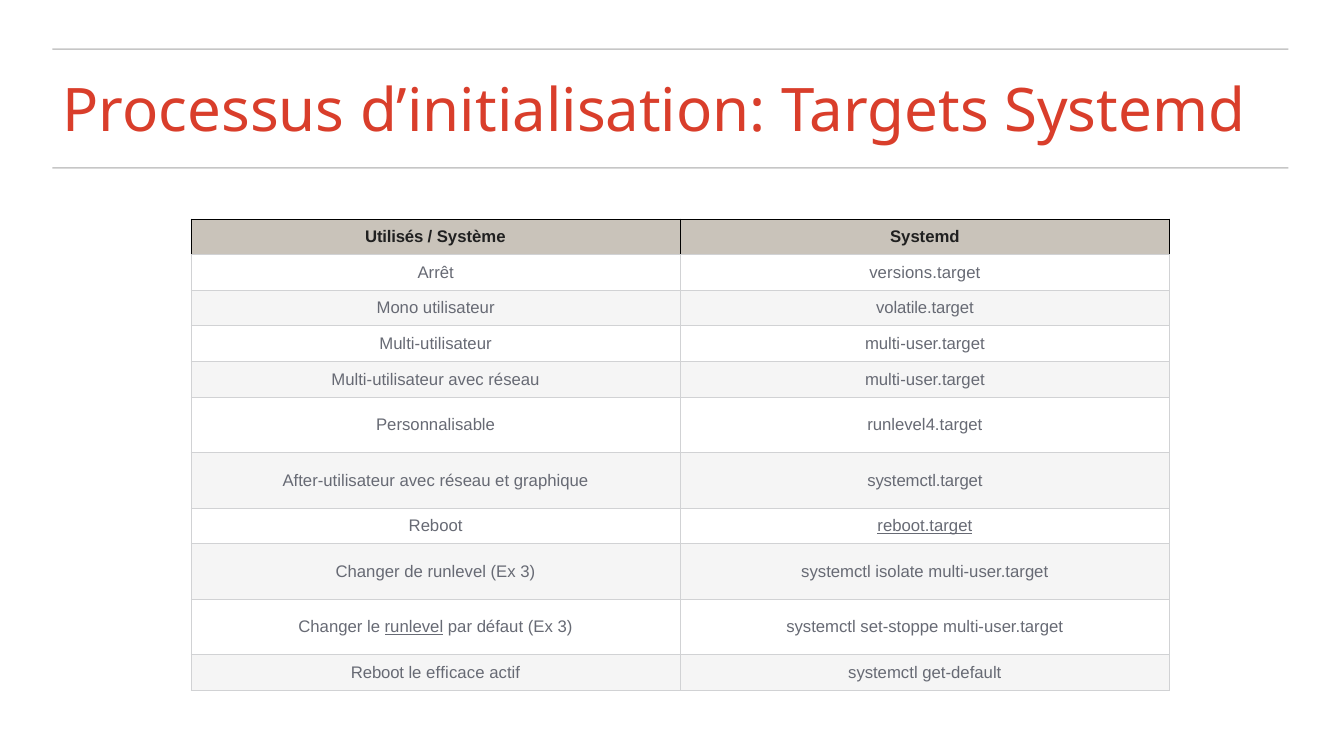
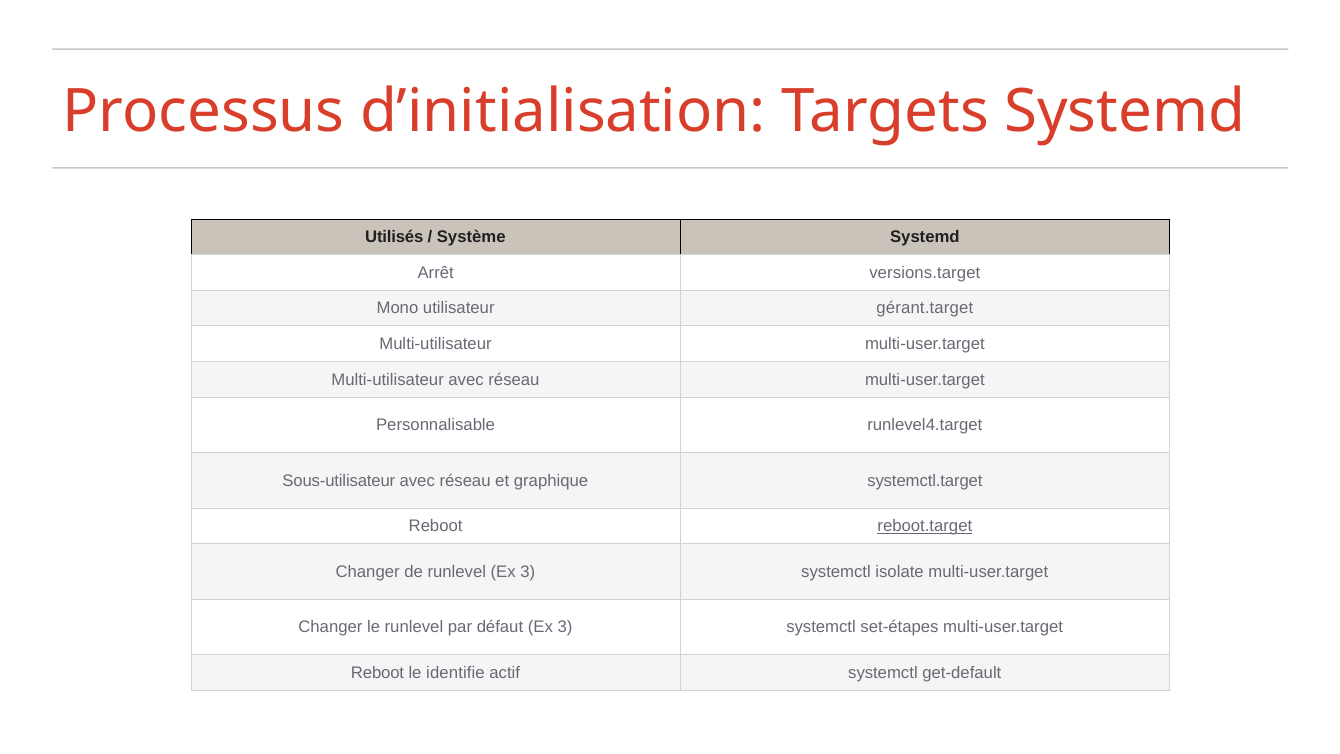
volatile.target: volatile.target -> gérant.target
After-utilisateur: After-utilisateur -> Sous-utilisateur
runlevel at (414, 627) underline: present -> none
set-stoppe: set-stoppe -> set-étapes
efficace: efficace -> identifie
